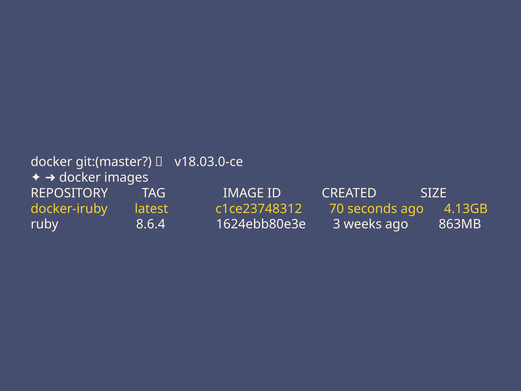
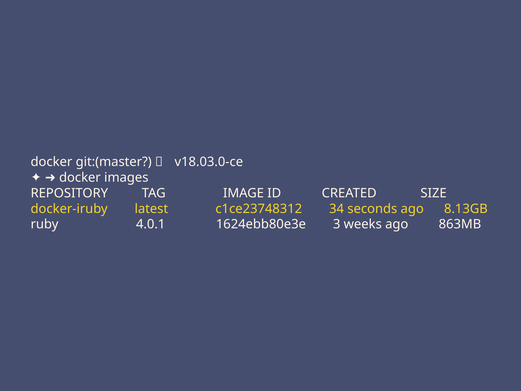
70: 70 -> 34
4.13GB: 4.13GB -> 8.13GB
8.6.4: 8.6.4 -> 4.0.1
